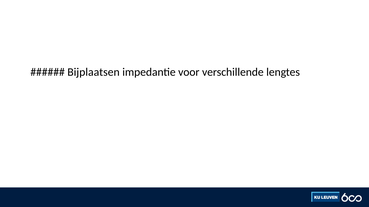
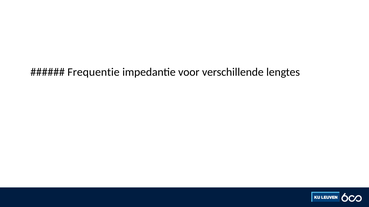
Bijplaatsen: Bijplaatsen -> Frequentie
